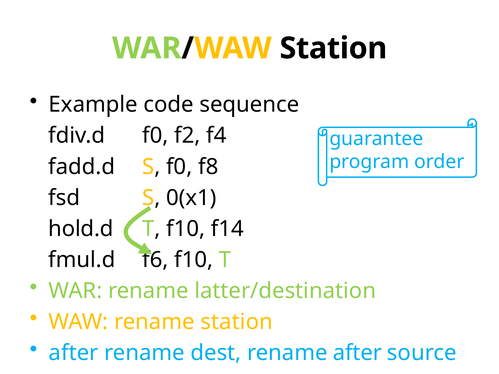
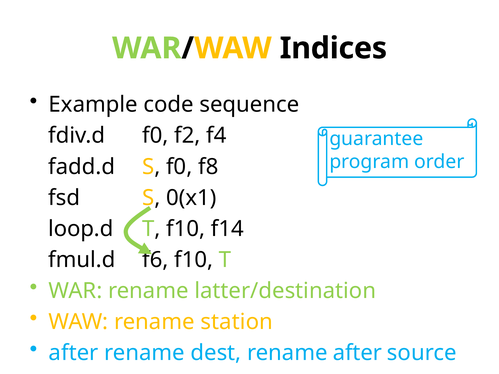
WAR/WAW Station: Station -> Indices
hold.d: hold.d -> loop.d
